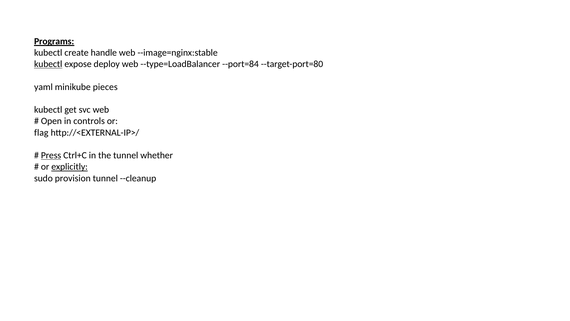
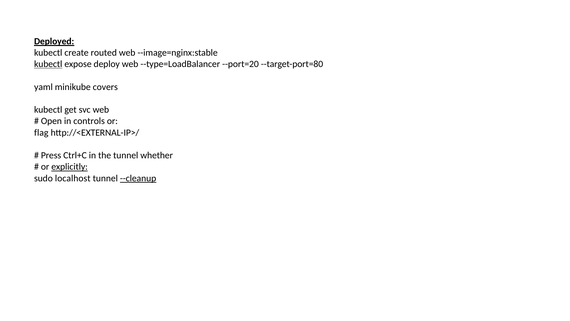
Programs: Programs -> Deployed
handle: handle -> routed
--port=84: --port=84 -> --port=20
pieces: pieces -> covers
Press underline: present -> none
provision: provision -> localhost
--cleanup underline: none -> present
